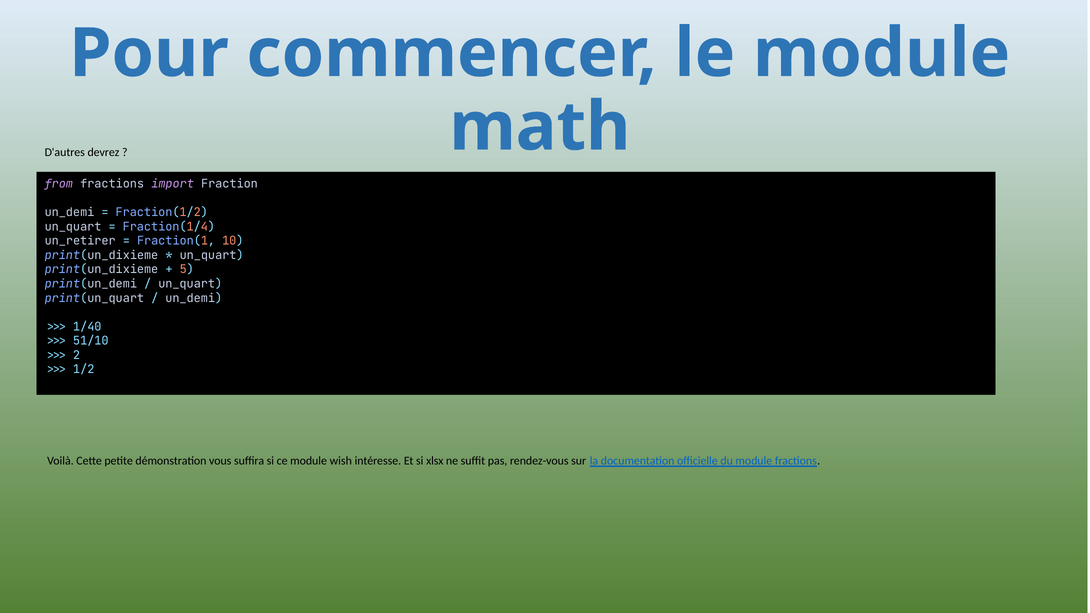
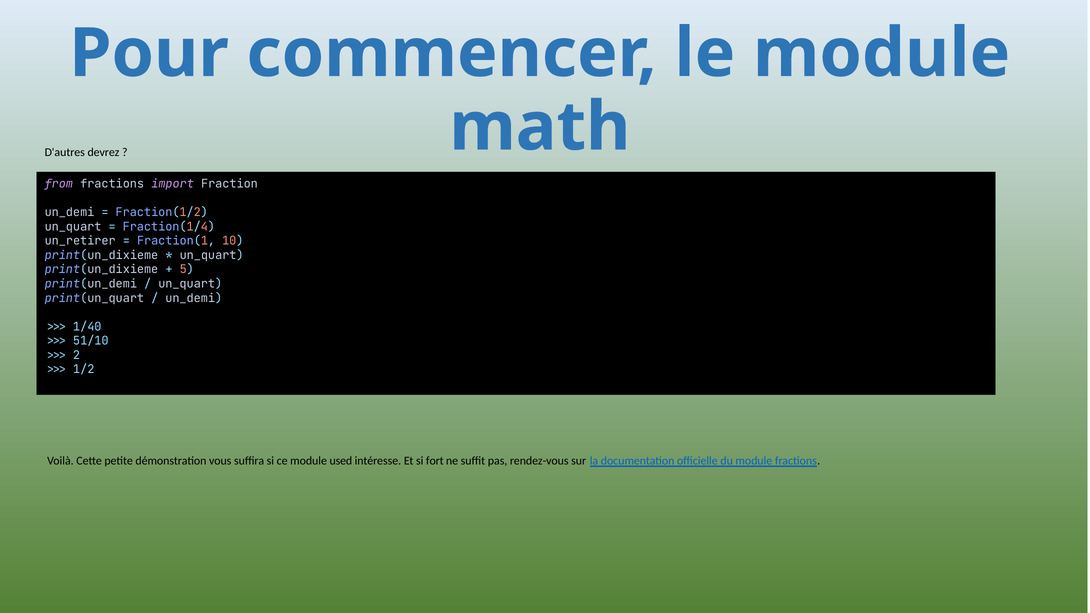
wish: wish -> used
xlsx: xlsx -> fort
